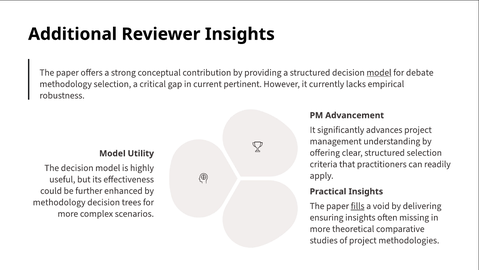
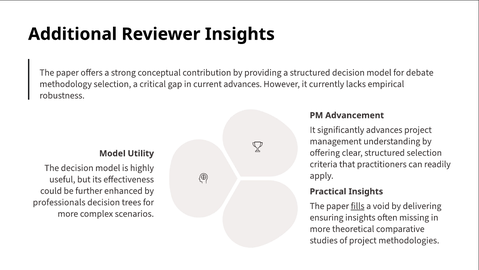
model at (379, 72) underline: present -> none
current pertinent: pertinent -> advances
methodology at (59, 202): methodology -> professionals
